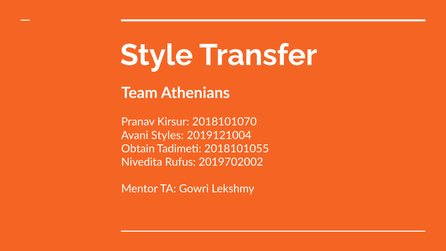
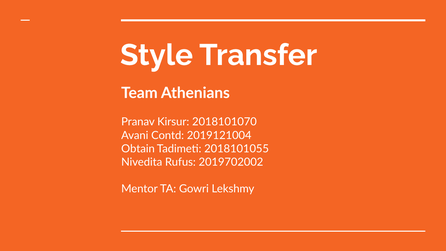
Styles: Styles -> Contd
